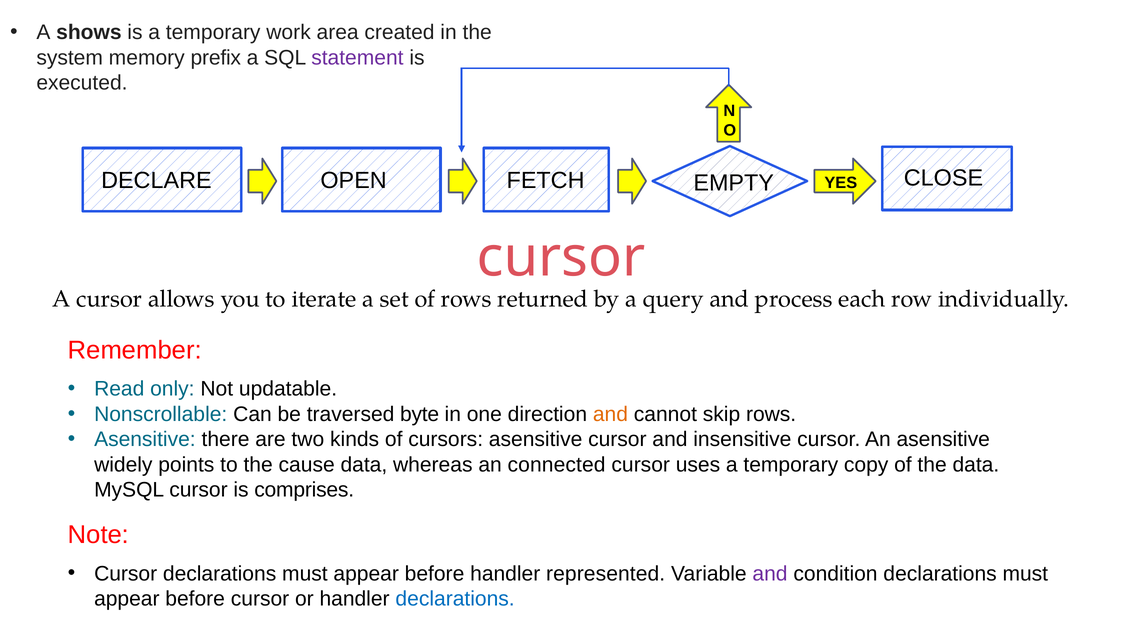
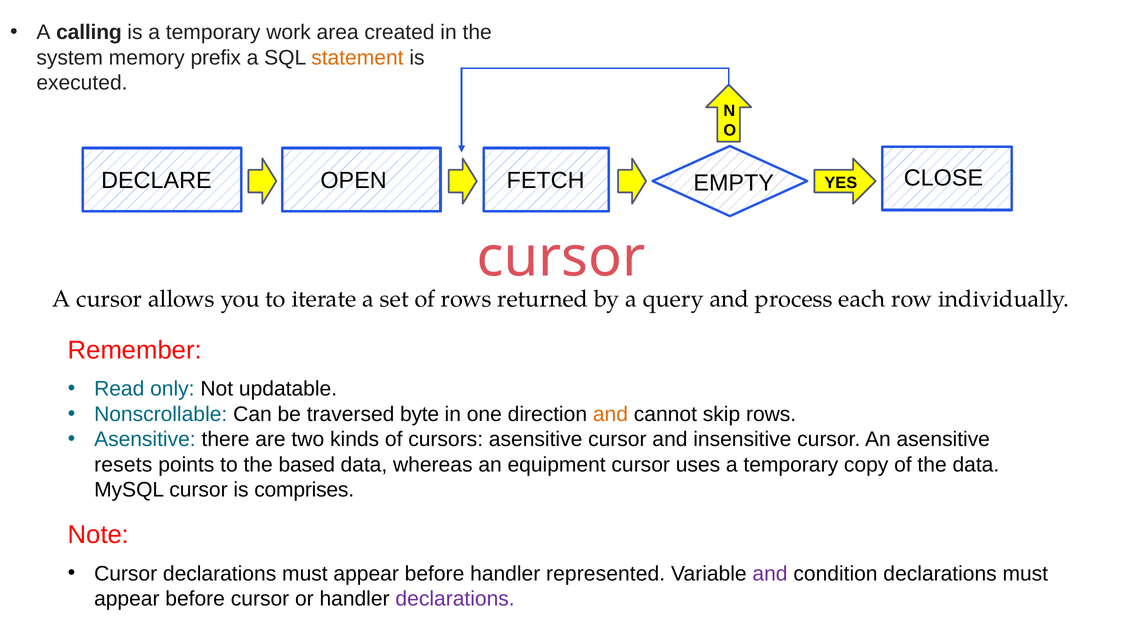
shows: shows -> calling
statement colour: purple -> orange
widely: widely -> resets
cause: cause -> based
connected: connected -> equipment
declarations at (455, 599) colour: blue -> purple
